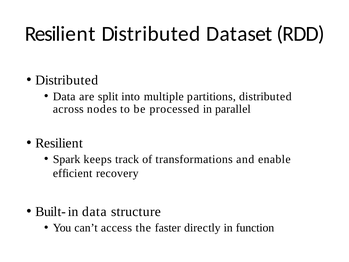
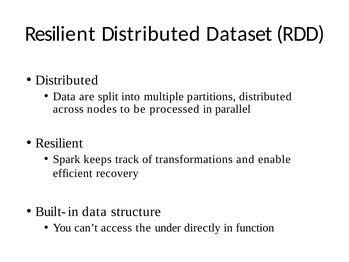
faster: faster -> under
